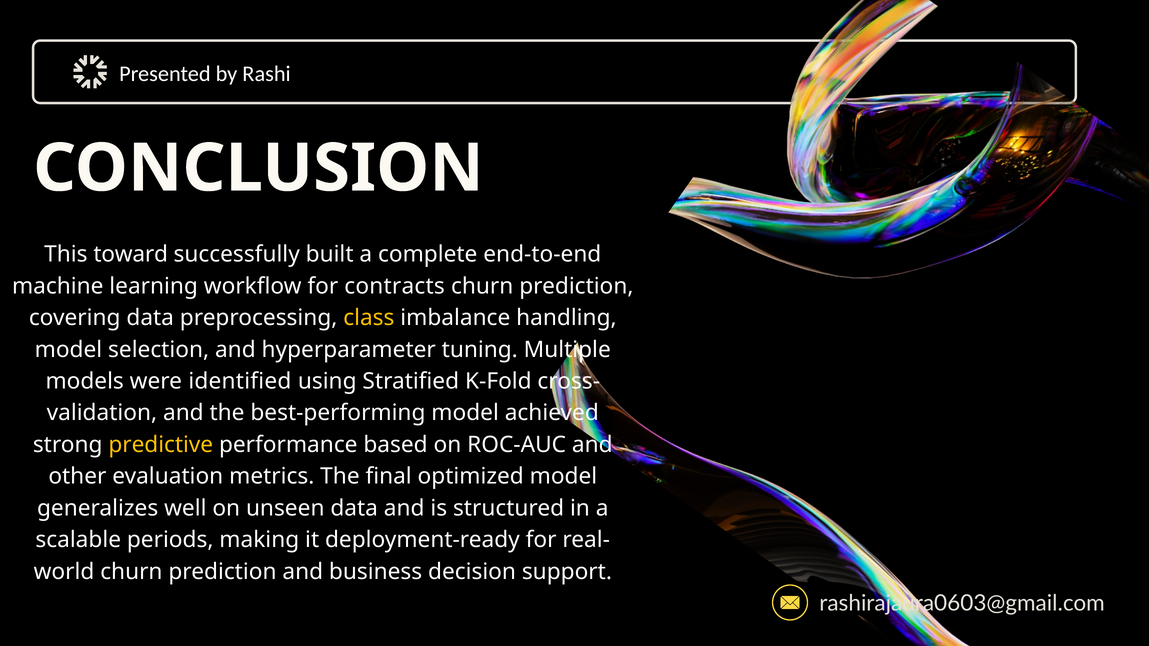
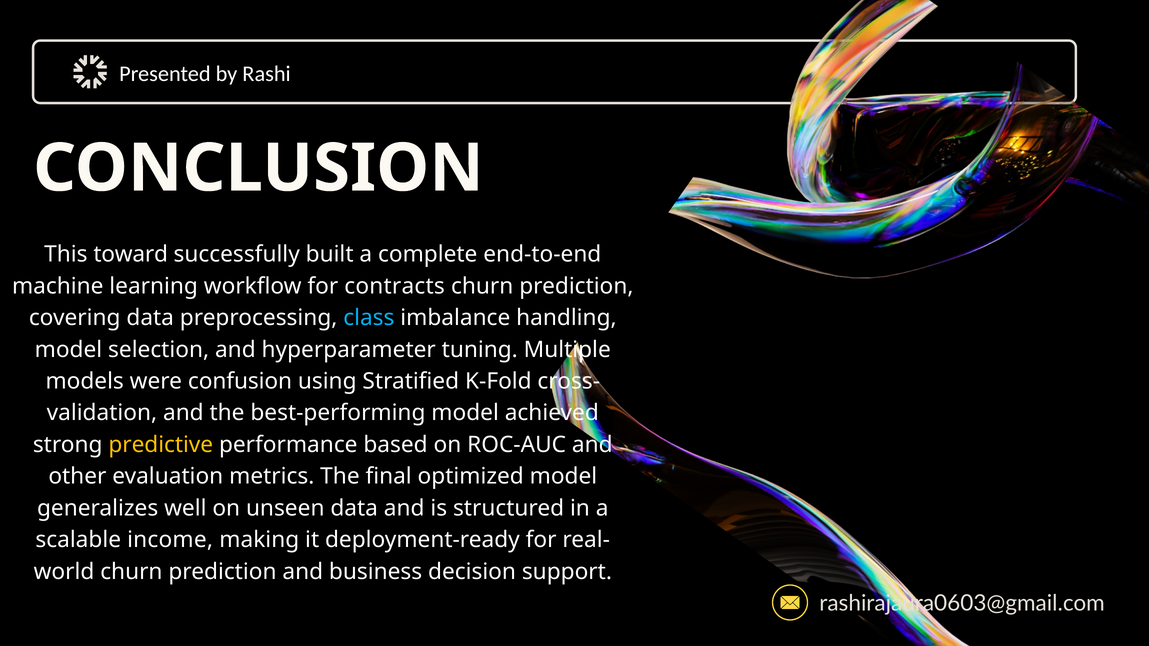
class colour: yellow -> light blue
identified: identified -> confusion
periods: periods -> income
